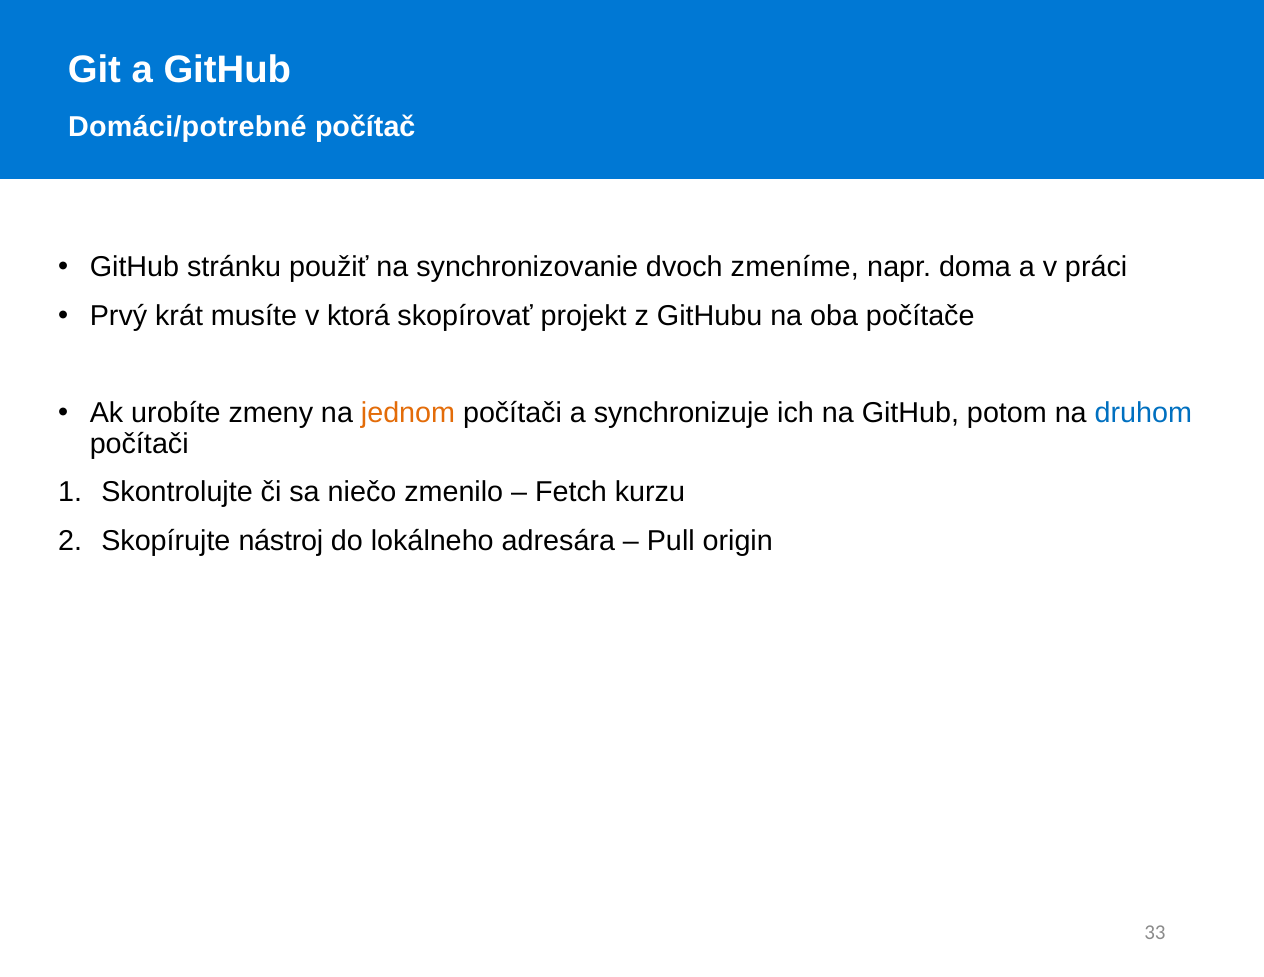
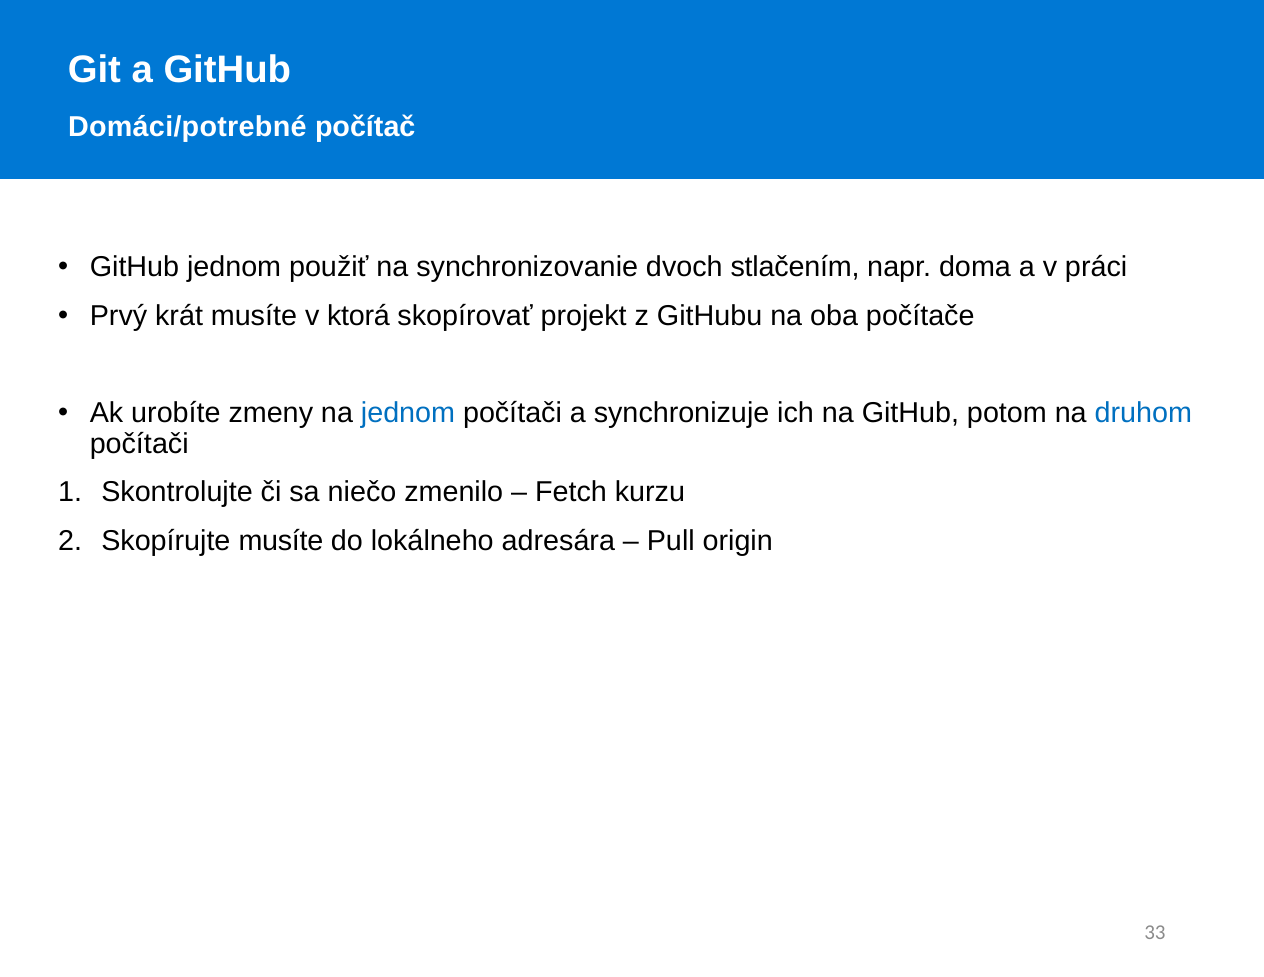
GitHub stránku: stránku -> jednom
zmeníme: zmeníme -> stlačením
jednom at (408, 413) colour: orange -> blue
Skopírujte nástroj: nástroj -> musíte
